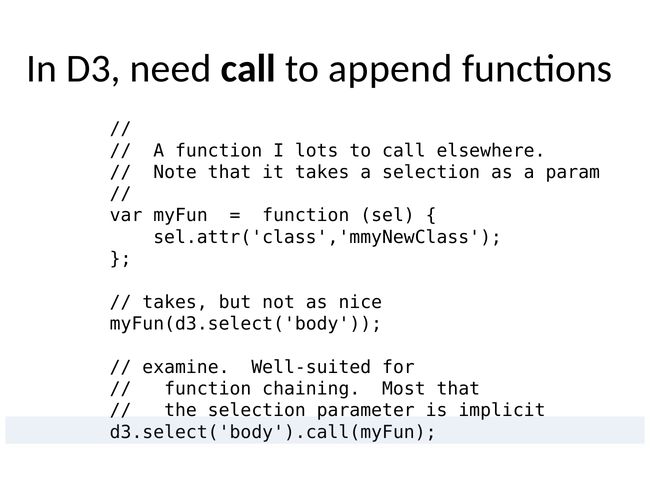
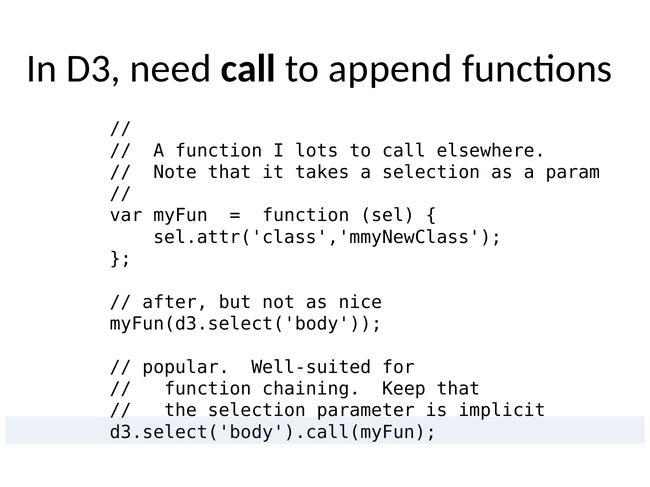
takes at (175, 302): takes -> after
examine: examine -> popular
Most: Most -> Keep
